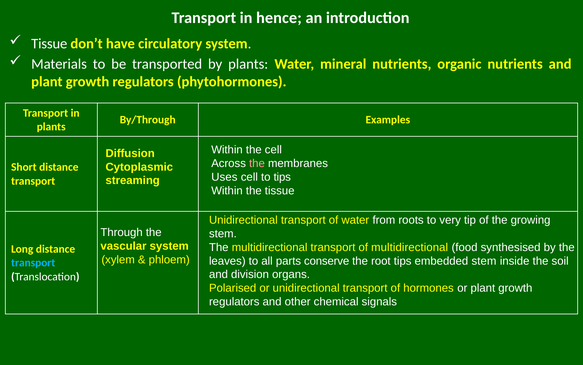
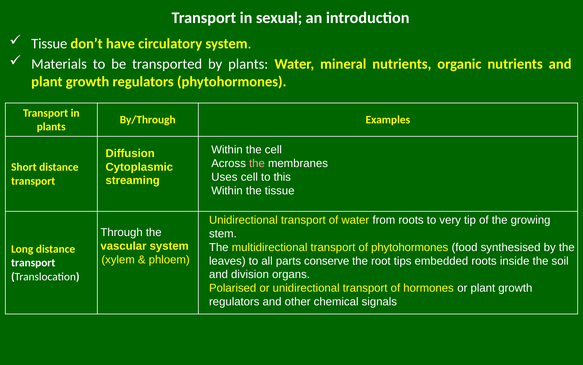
hence: hence -> sexual
to tips: tips -> this
of multidirectional: multidirectional -> phytohormones
embedded stem: stem -> roots
transport at (33, 262) colour: light blue -> white
